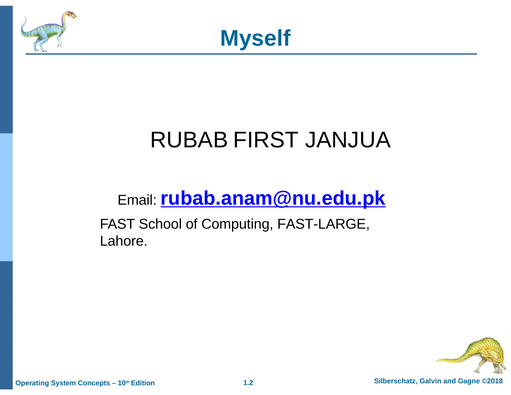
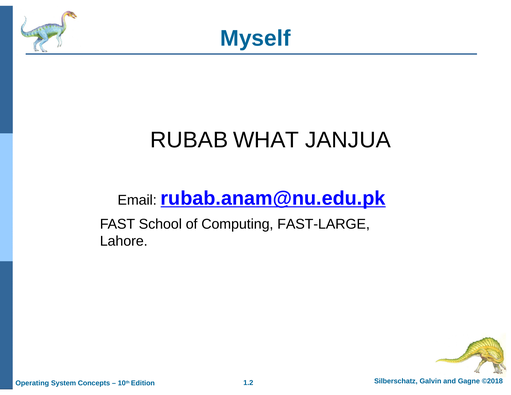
FIRST: FIRST -> WHAT
